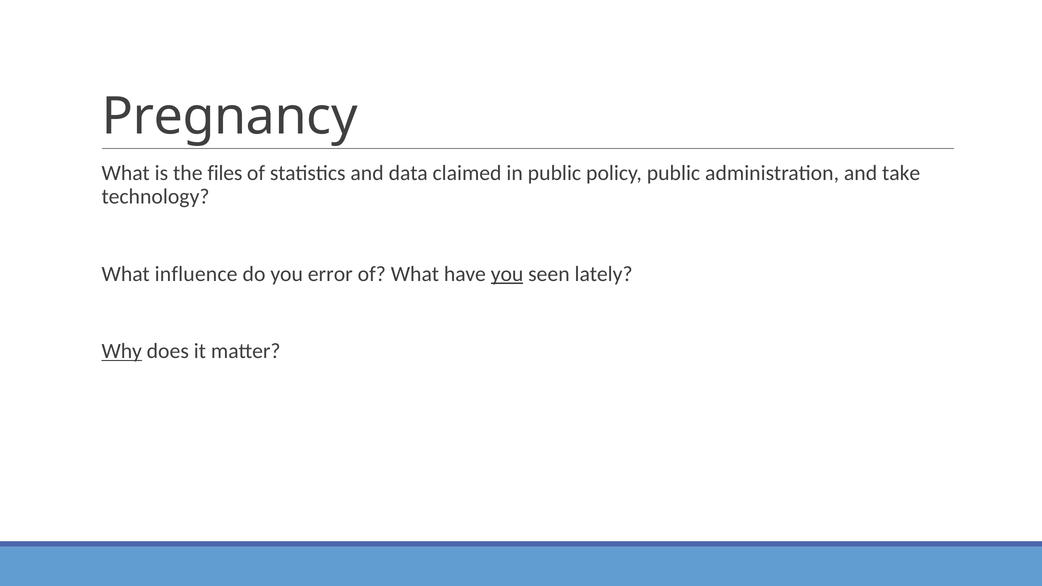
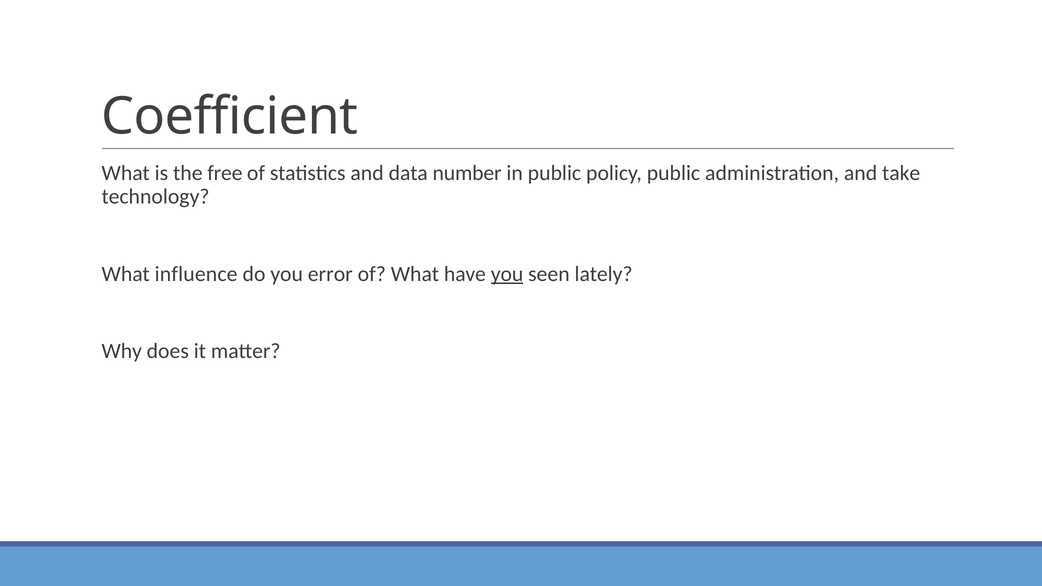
Pregnancy: Pregnancy -> Coefficient
files: files -> free
claimed: claimed -> number
Why underline: present -> none
